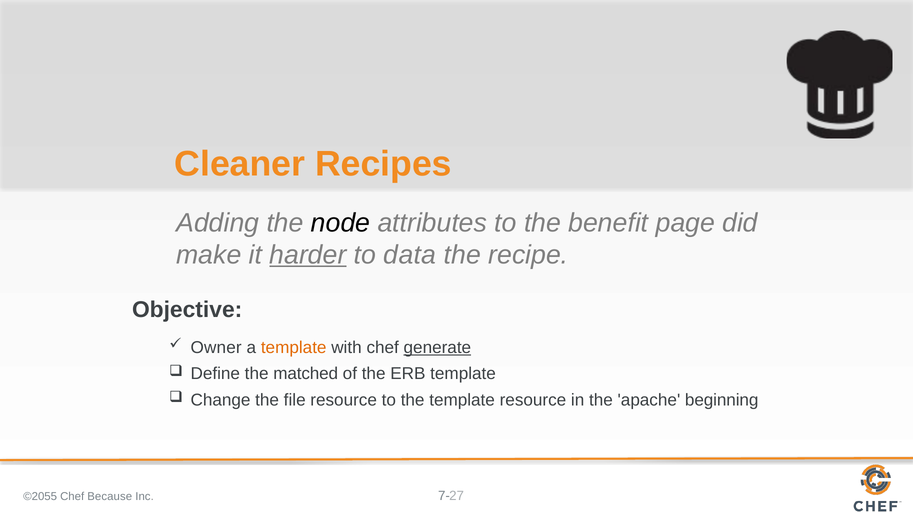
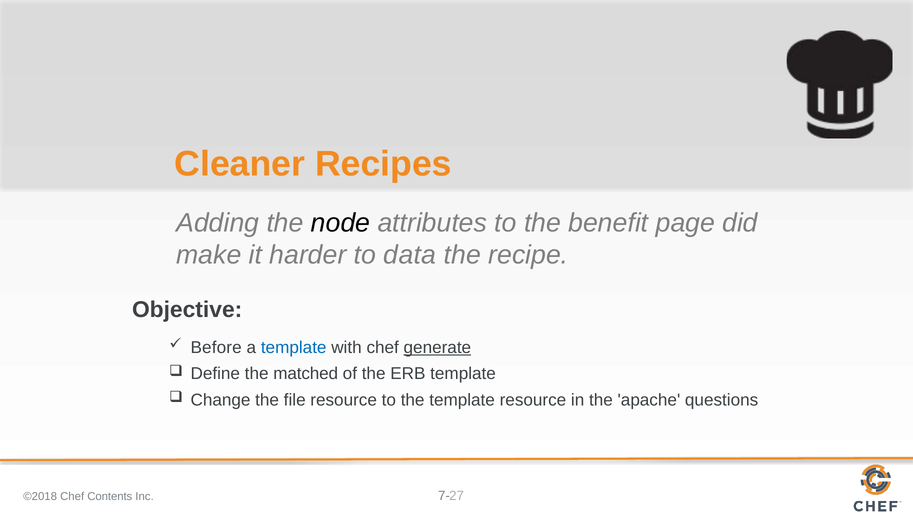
harder underline: present -> none
Owner: Owner -> Before
template at (294, 348) colour: orange -> blue
beginning: beginning -> questions
©2055: ©2055 -> ©2018
Because: Because -> Contents
